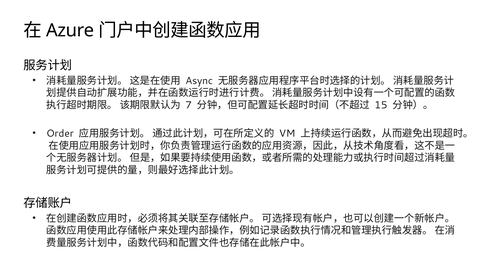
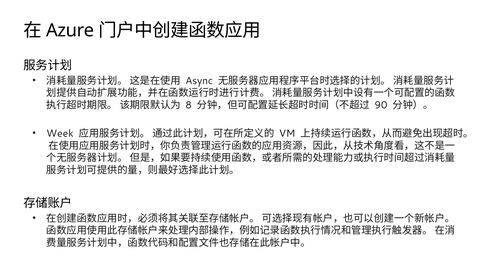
7: 7 -> 8
15: 15 -> 90
Order: Order -> Week
